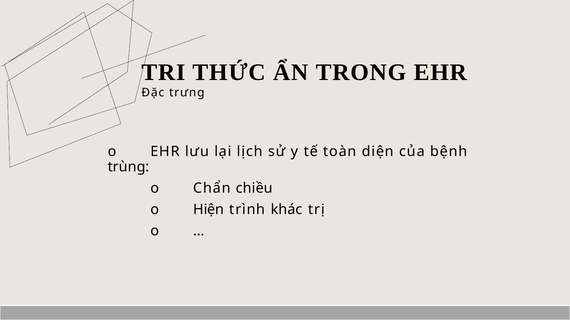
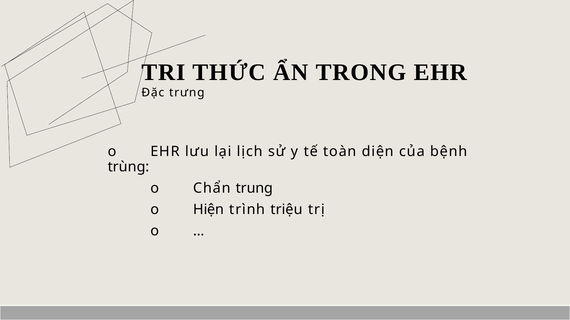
chiều: chiều -> trung
khác: khác -> triệu
